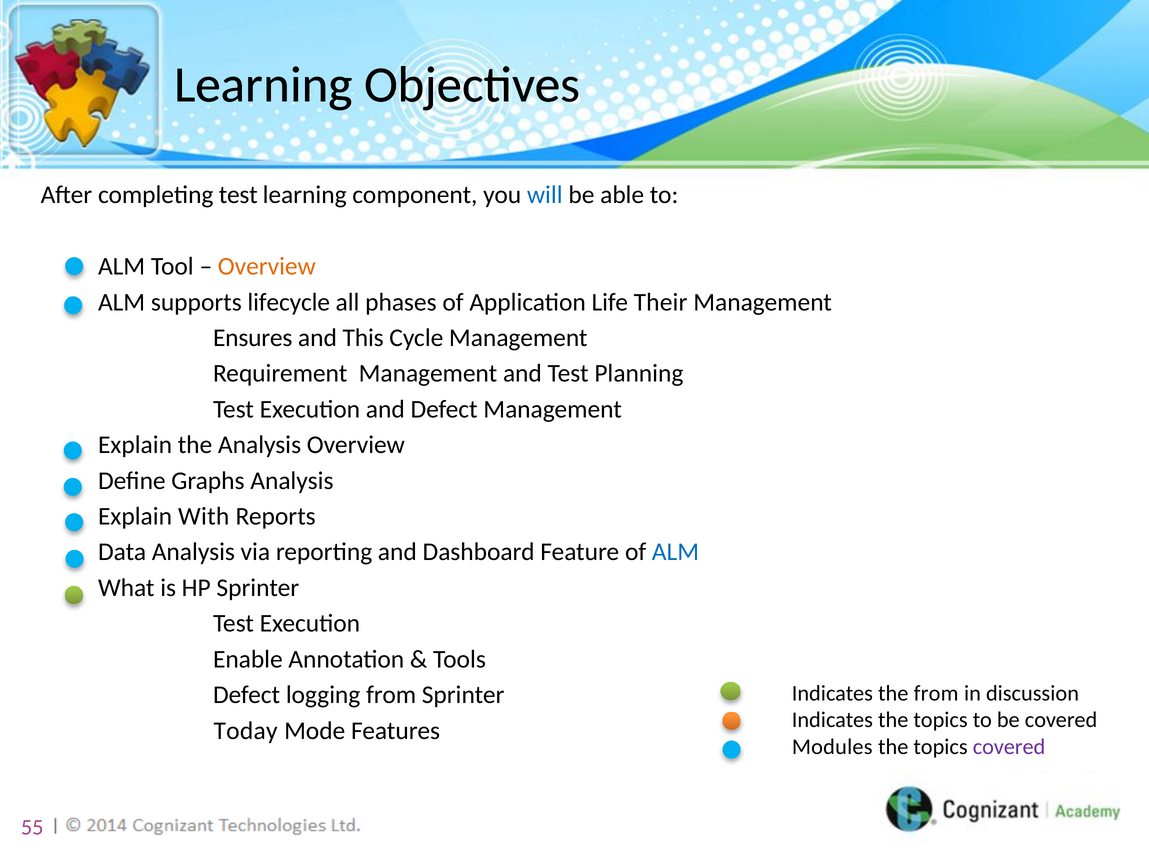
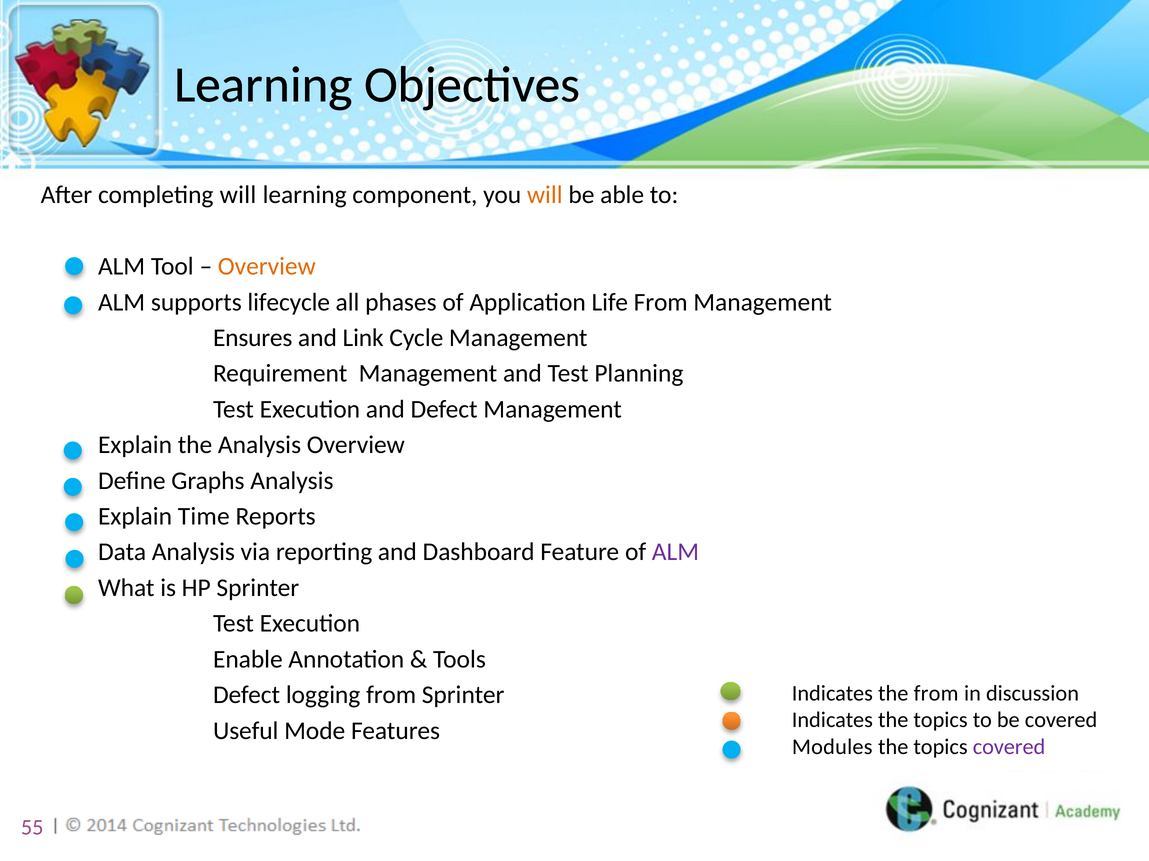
completing test: test -> will
will at (545, 195) colour: blue -> orange
Life Their: Their -> From
This: This -> Link
With: With -> Time
ALM at (675, 553) colour: blue -> purple
Today: Today -> Useful
